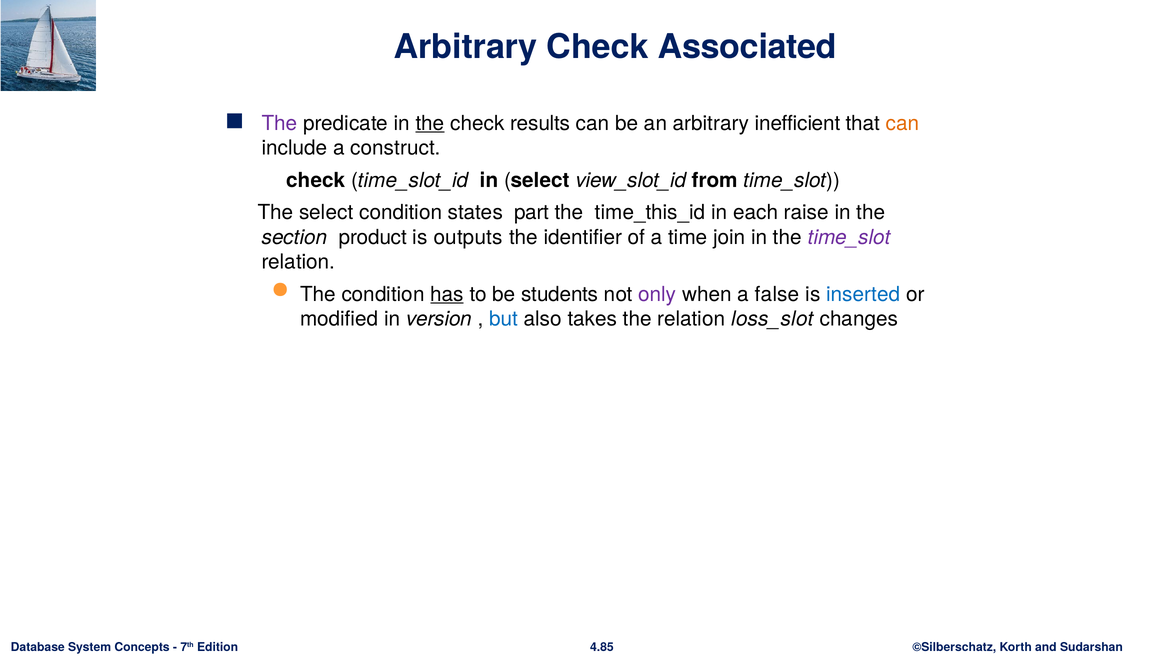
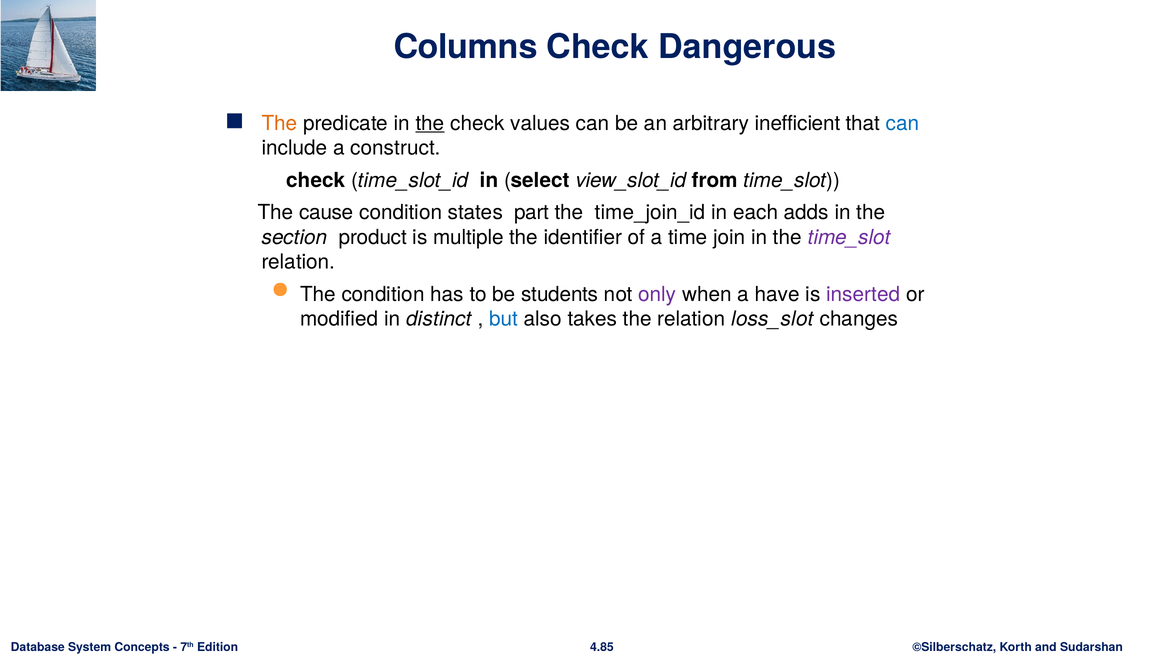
Arbitrary at (465, 47): Arbitrary -> Columns
Associated: Associated -> Dangerous
The at (280, 123) colour: purple -> orange
results: results -> values
can at (903, 123) colour: orange -> blue
The select: select -> cause
time_this_id: time_this_id -> time_join_id
raise: raise -> adds
outputs: outputs -> multiple
has underline: present -> none
false: false -> have
inserted colour: blue -> purple
version: version -> distinct
